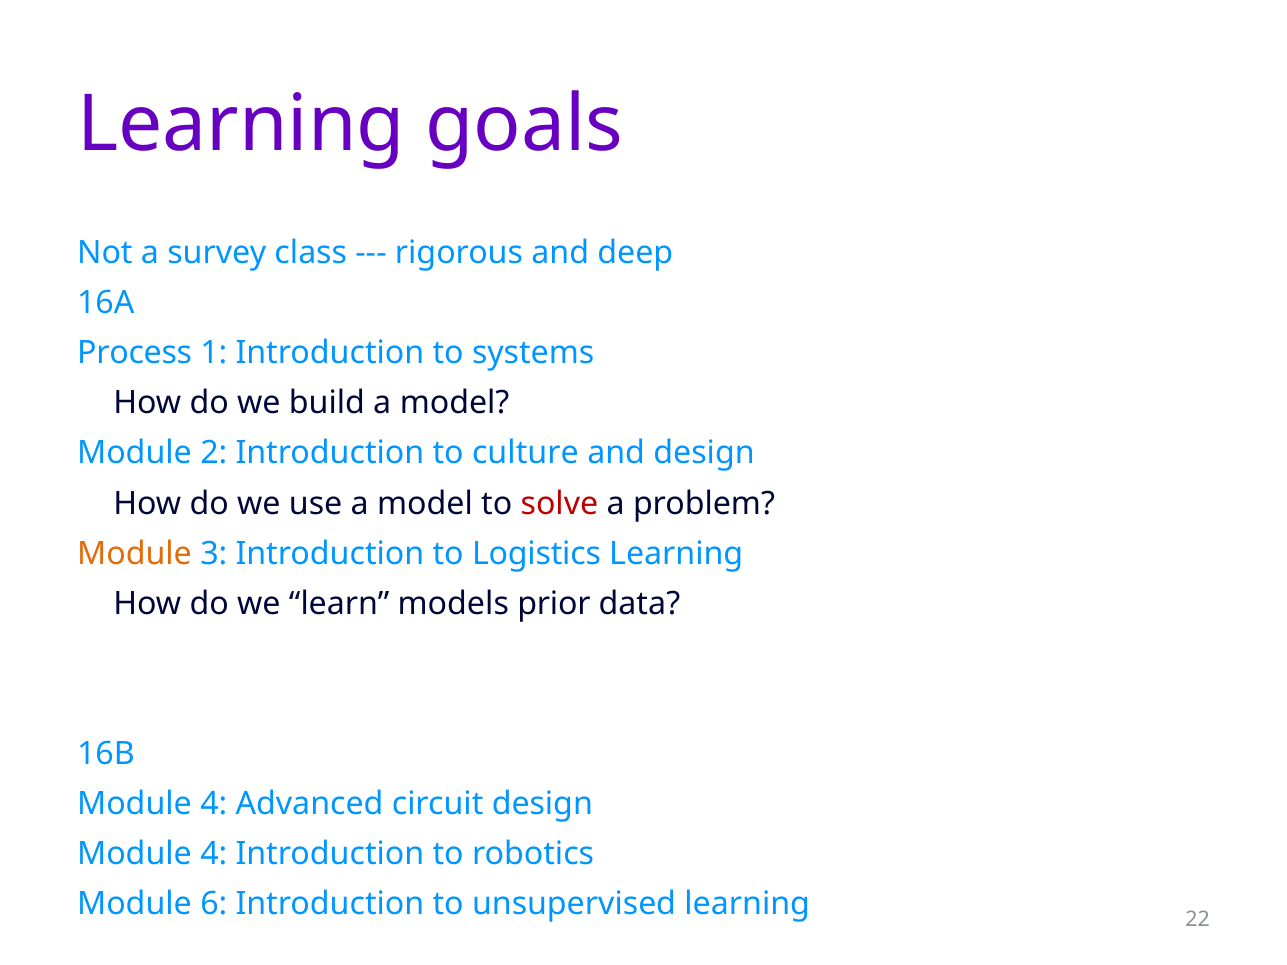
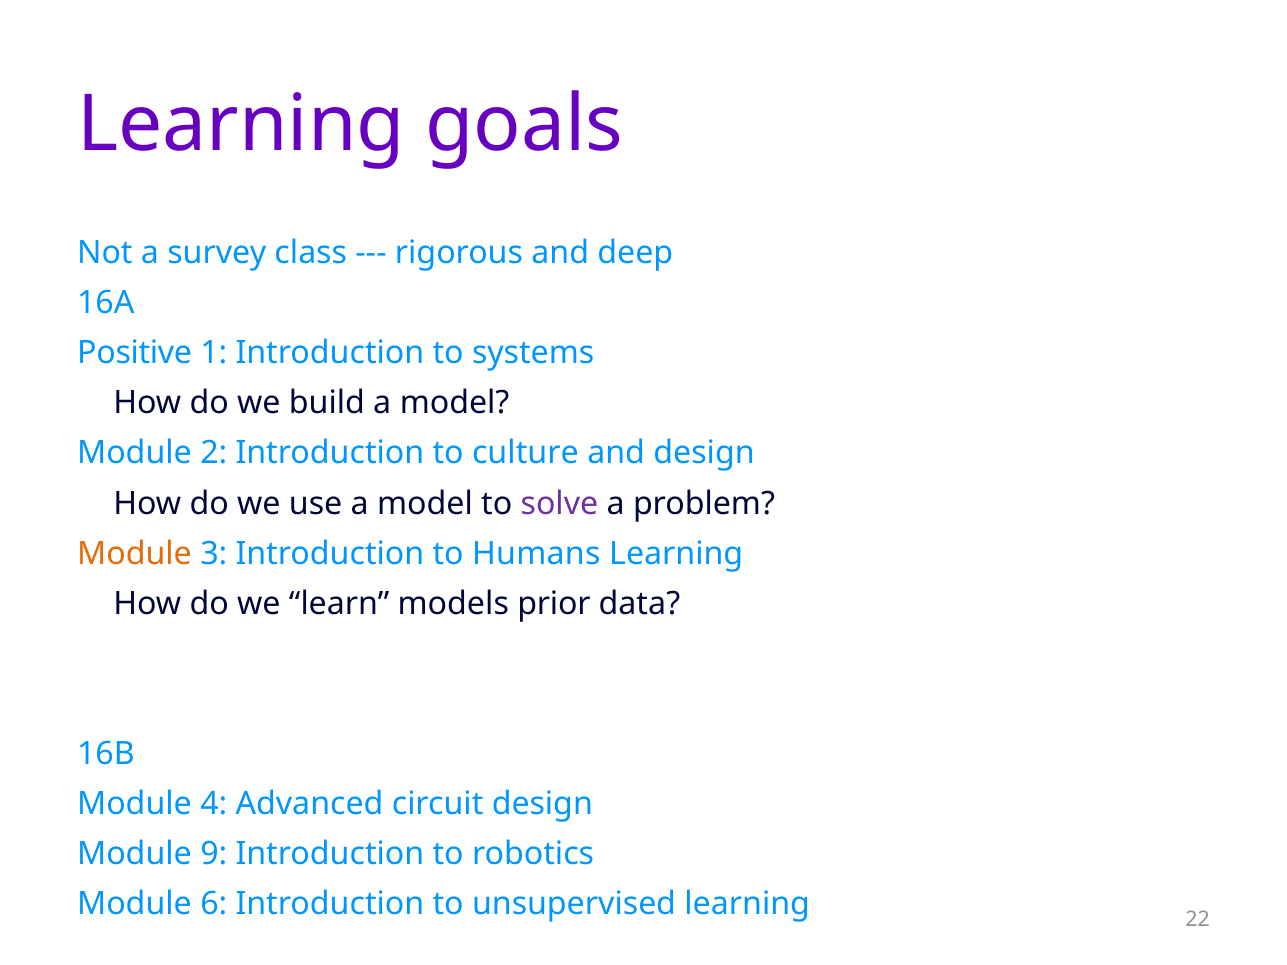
Process: Process -> Positive
solve colour: red -> purple
Logistics: Logistics -> Humans
4 at (214, 854): 4 -> 9
